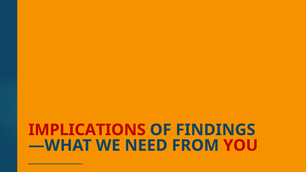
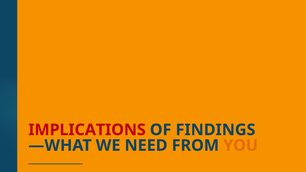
YOU colour: red -> orange
